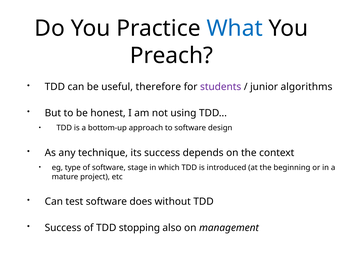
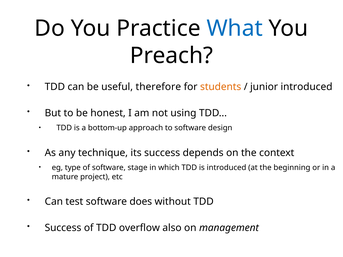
students colour: purple -> orange
junior algorithms: algorithms -> introduced
stopping: stopping -> overflow
